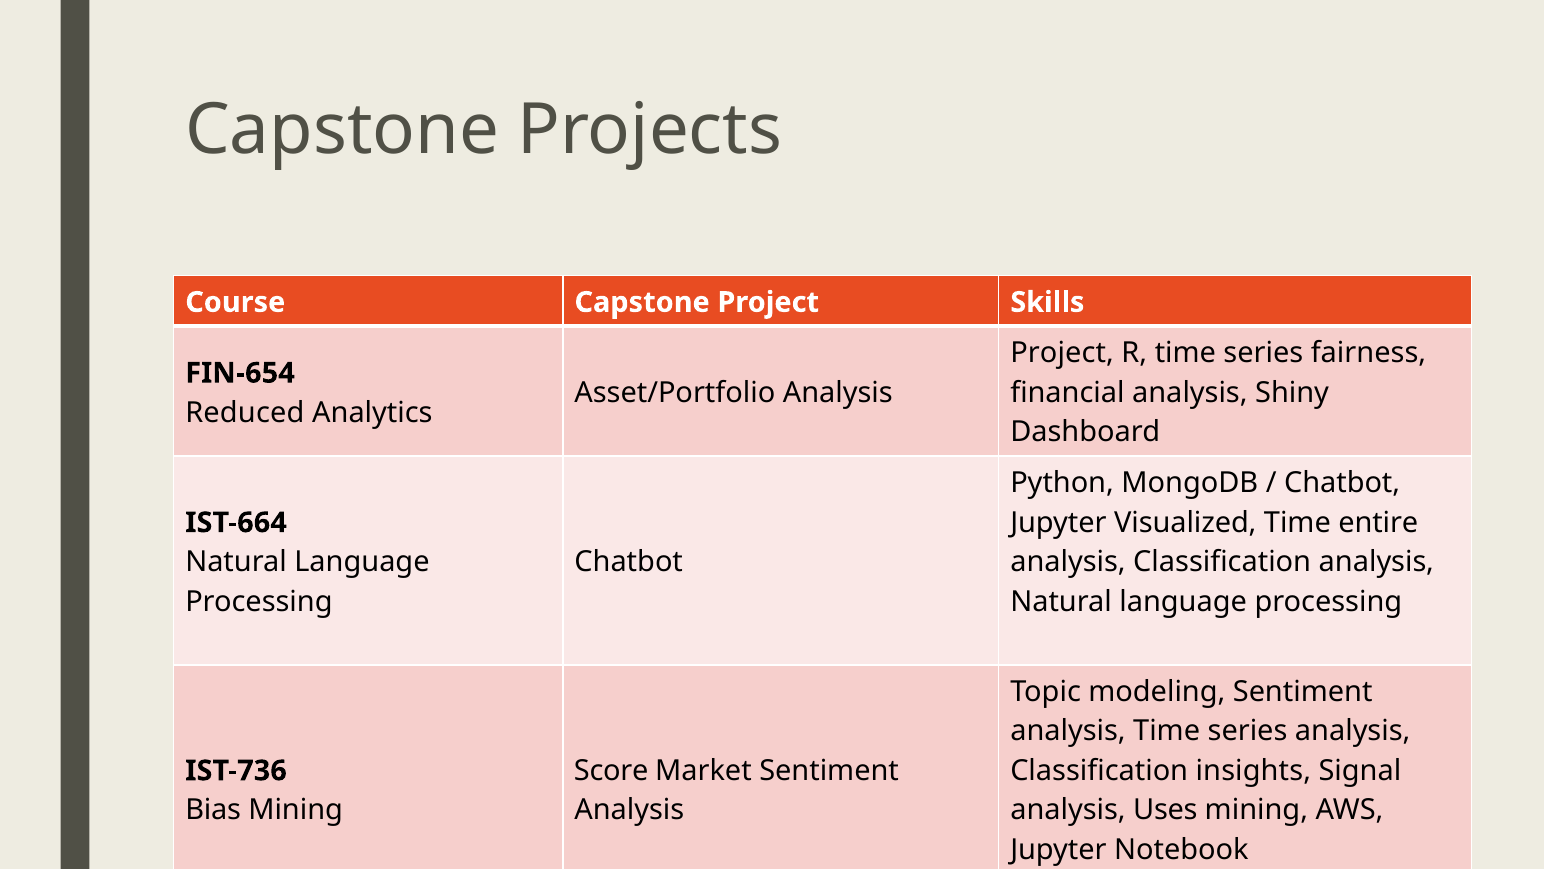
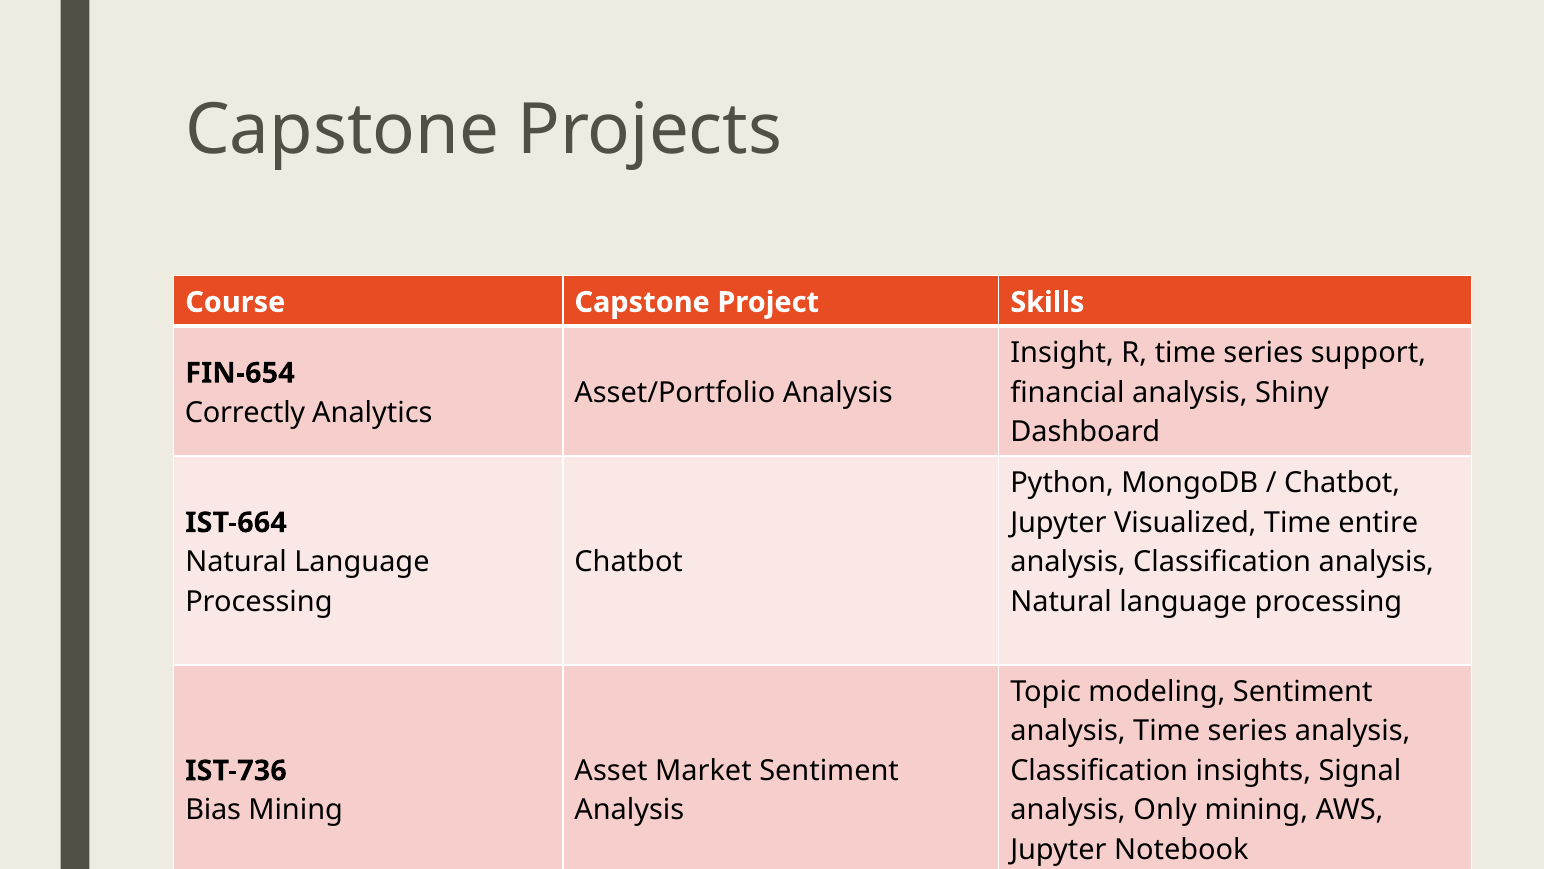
Project at (1062, 353): Project -> Insight
fairness: fairness -> support
Reduced: Reduced -> Correctly
Score: Score -> Asset
Uses: Uses -> Only
